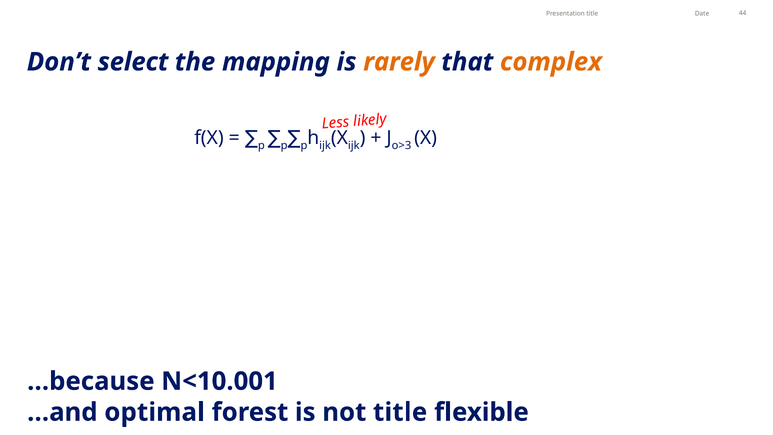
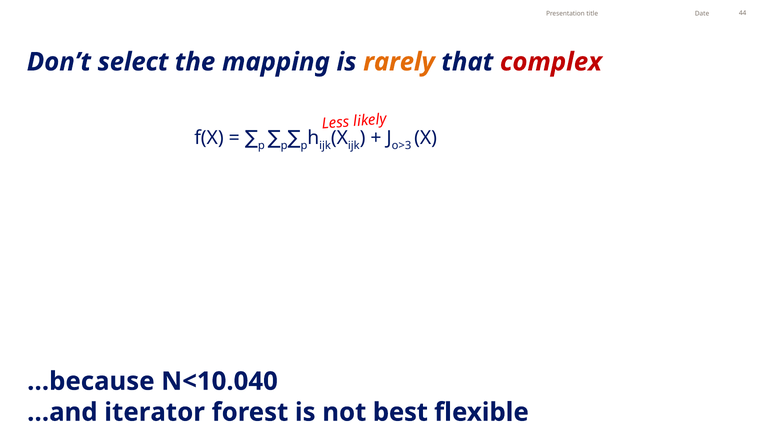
complex colour: orange -> red
N<10.001: N<10.001 -> N<10.040
optimal: optimal -> iterator
not title: title -> best
